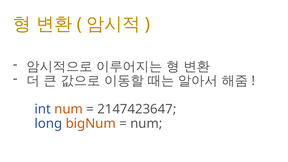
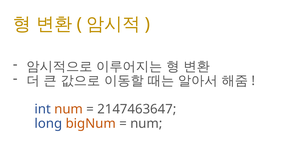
2147423647: 2147423647 -> 2147463647
